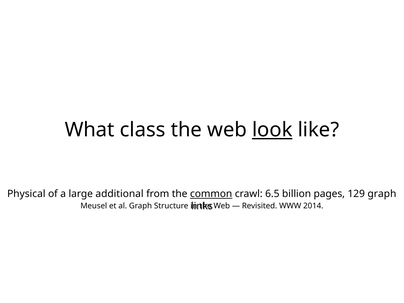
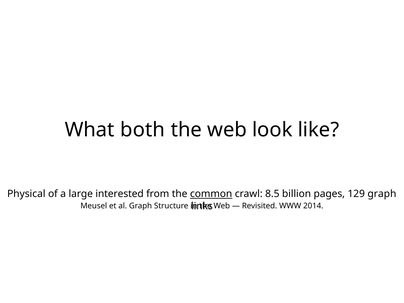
class: class -> both
look underline: present -> none
additional: additional -> interested
6.5: 6.5 -> 8.5
